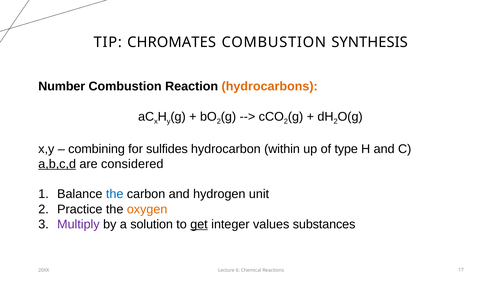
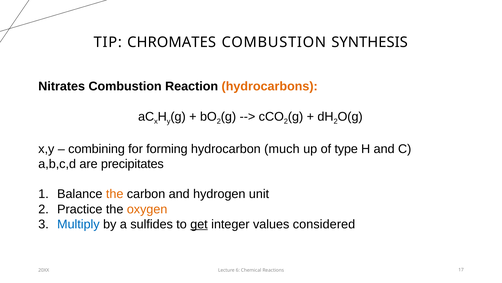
Number: Number -> Nitrates
sulfides: sulfides -> forming
within: within -> much
a,b,c,d underline: present -> none
considered: considered -> precipitates
the at (115, 194) colour: blue -> orange
Multiply colour: purple -> blue
solution: solution -> sulfides
substances: substances -> considered
